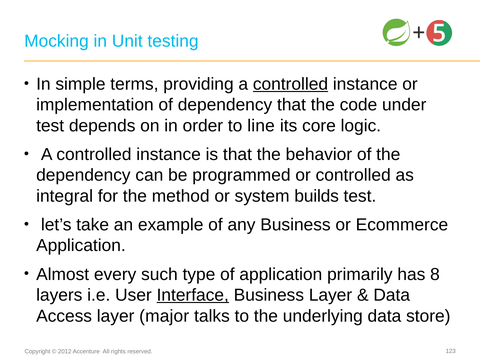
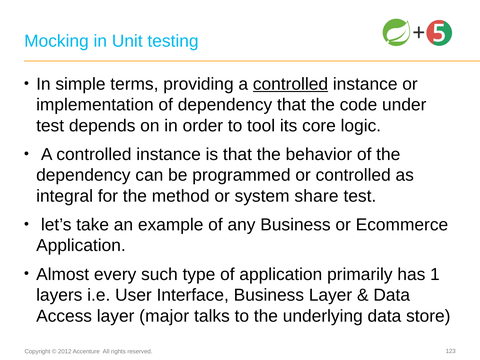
line: line -> tool
builds: builds -> share
8: 8 -> 1
Interface underline: present -> none
